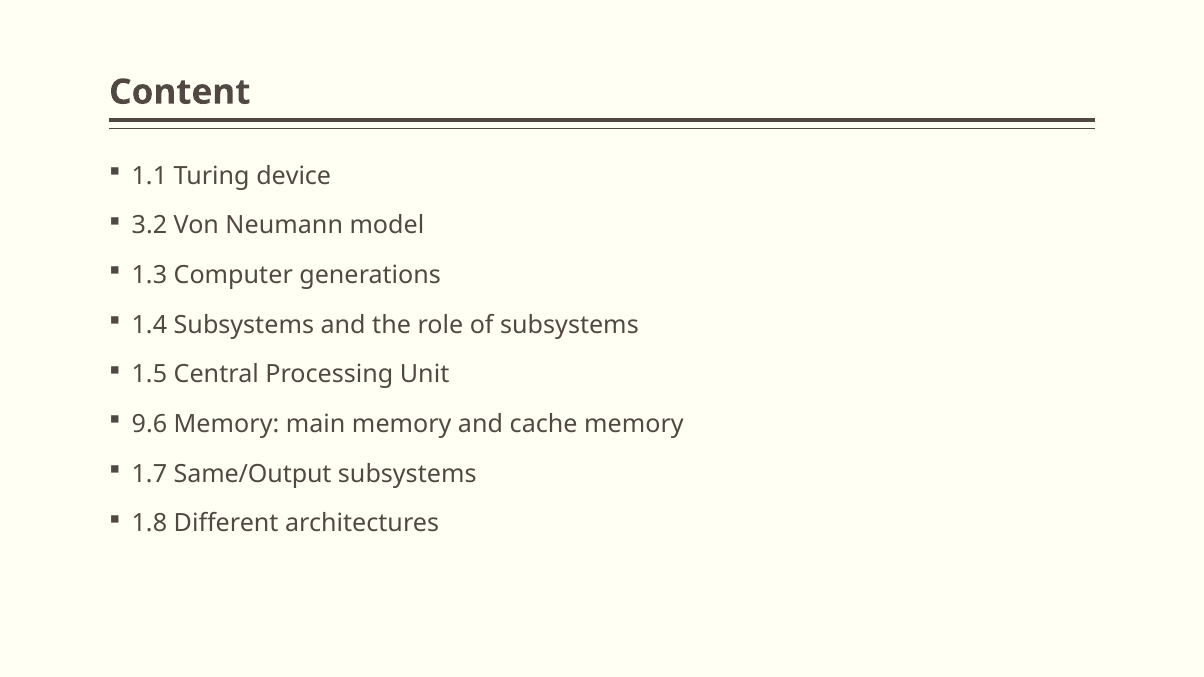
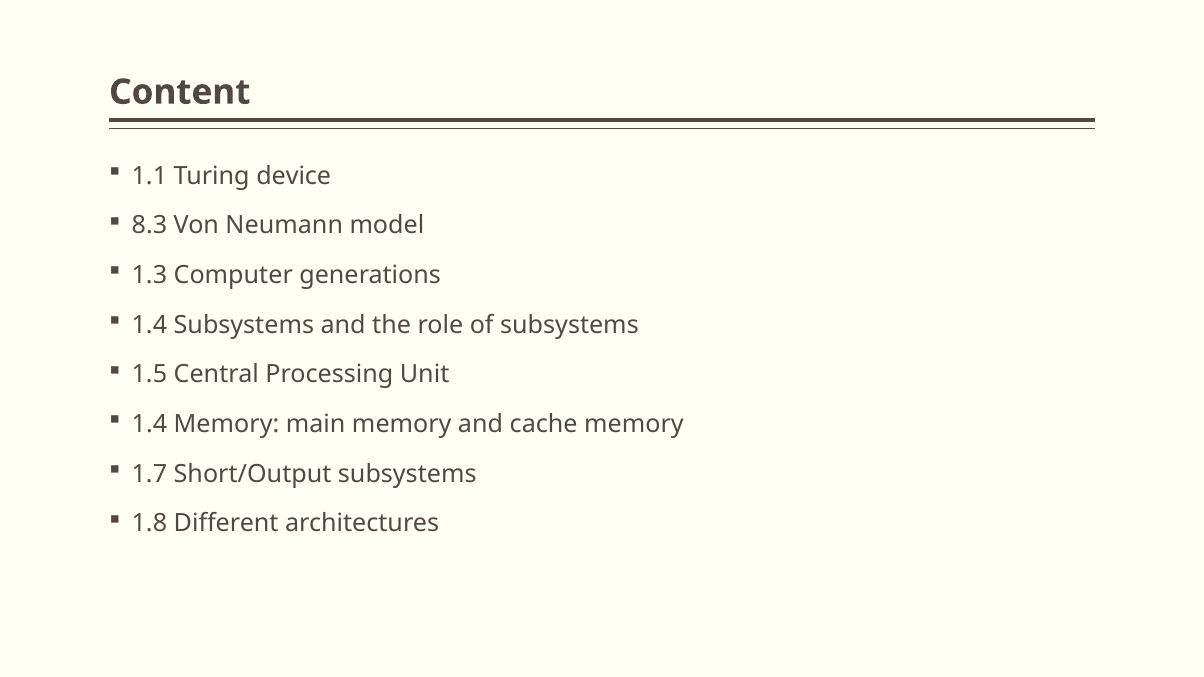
3.2: 3.2 -> 8.3
9.6 at (149, 424): 9.6 -> 1.4
Same/Output: Same/Output -> Short/Output
